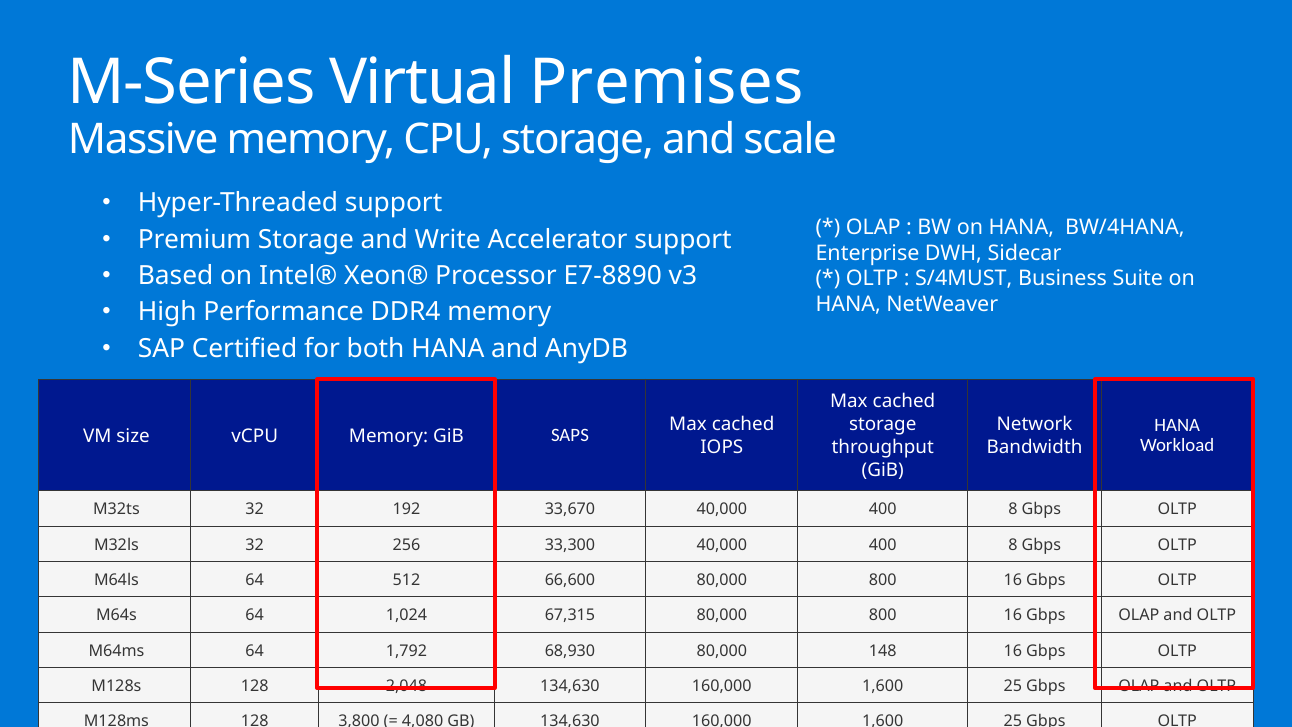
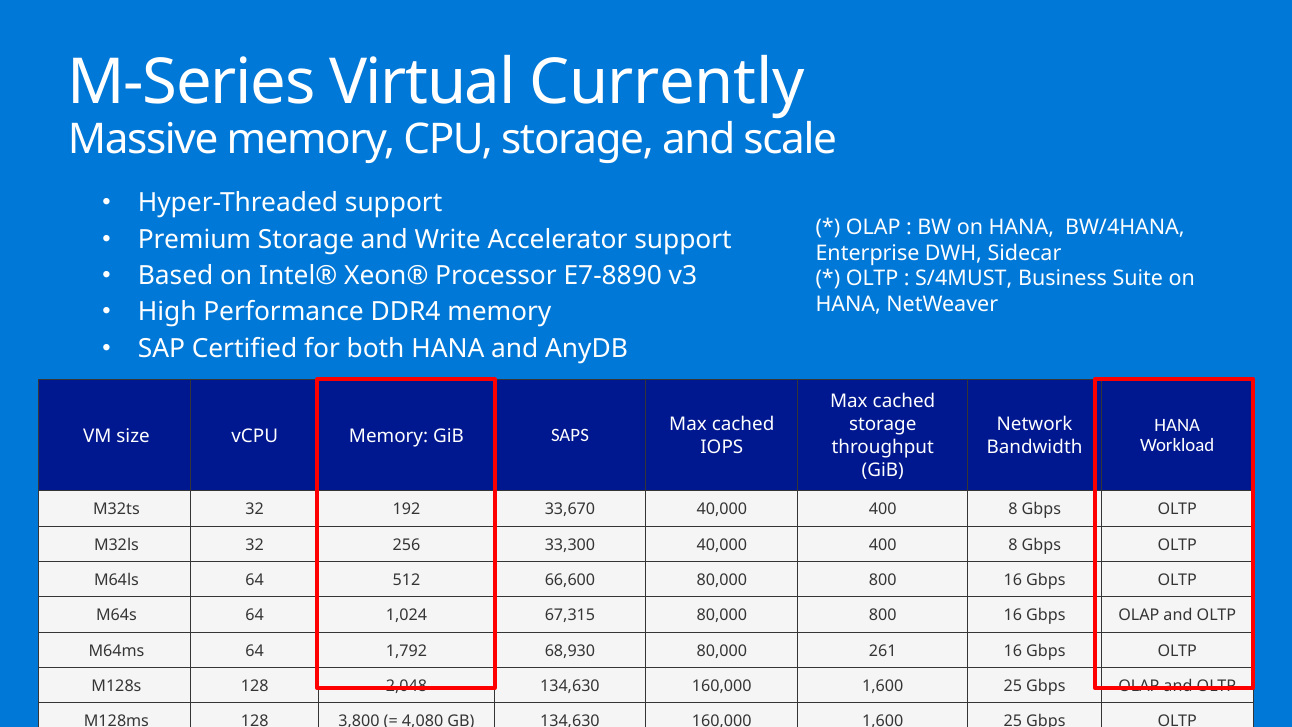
Premises: Premises -> Currently
148: 148 -> 261
